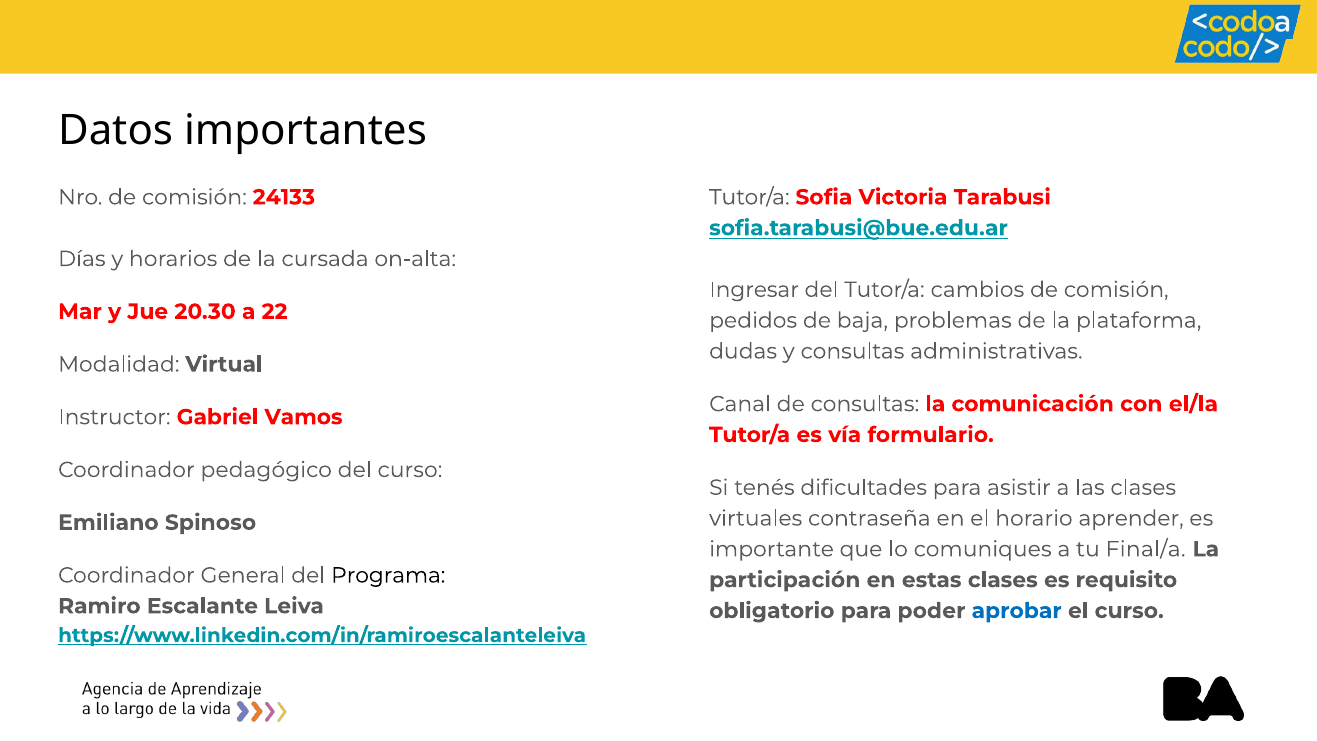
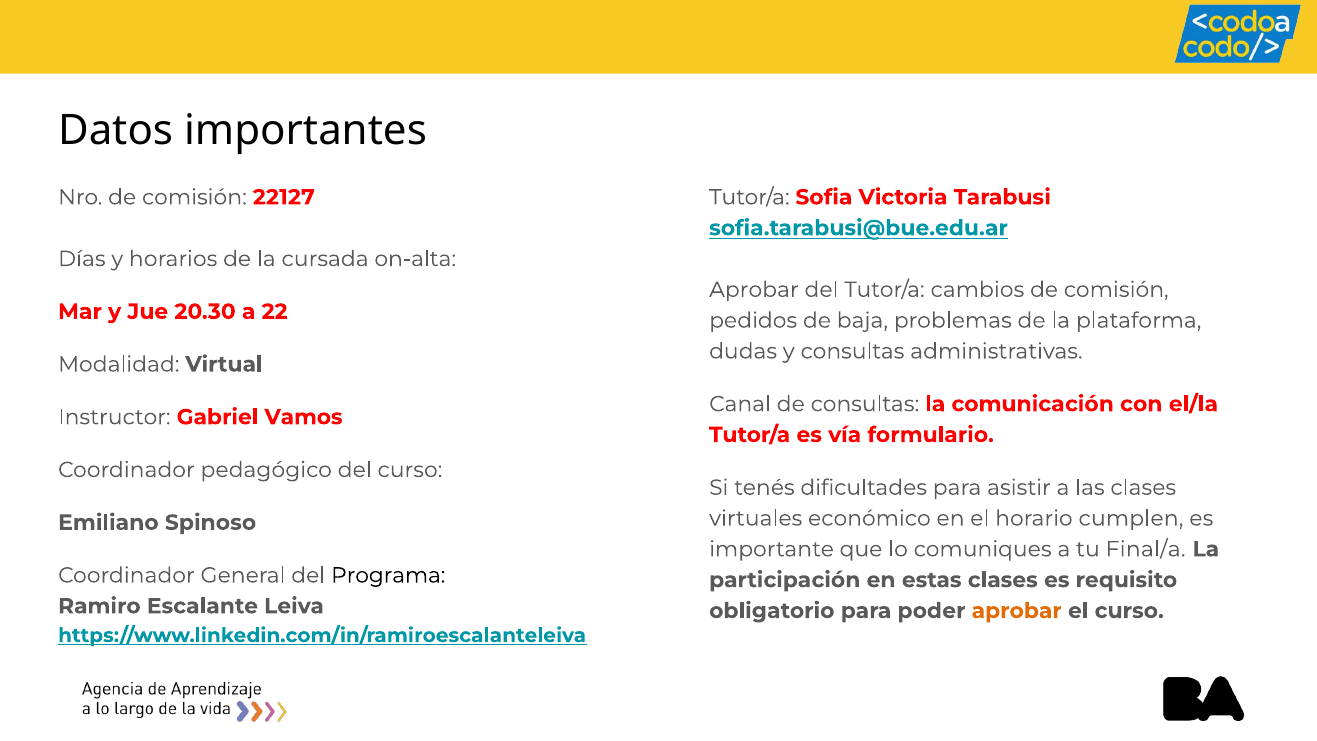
24133: 24133 -> 22127
Ingresar at (754, 290): Ingresar -> Aprobar
contraseña: contraseña -> económico
aprender: aprender -> cumplen
aprobar at (1017, 611) colour: blue -> orange
